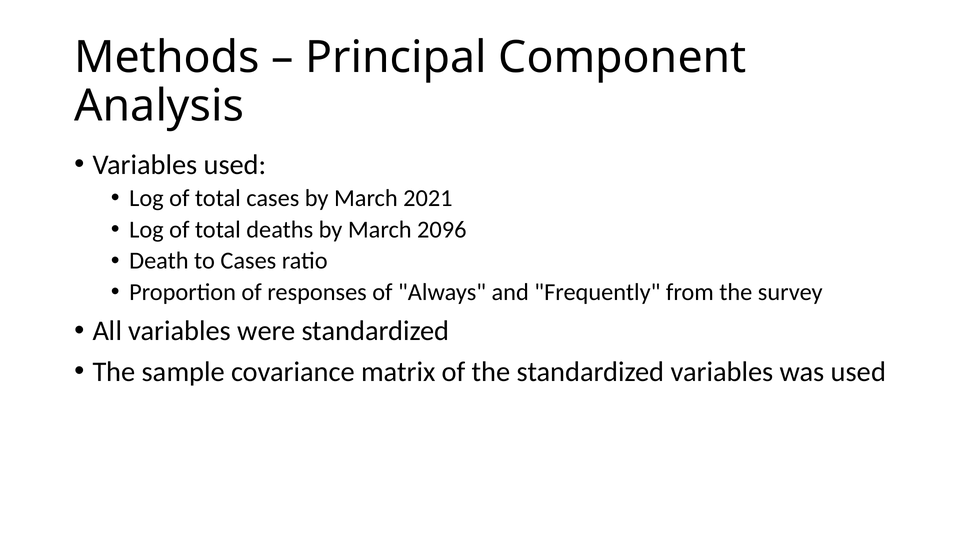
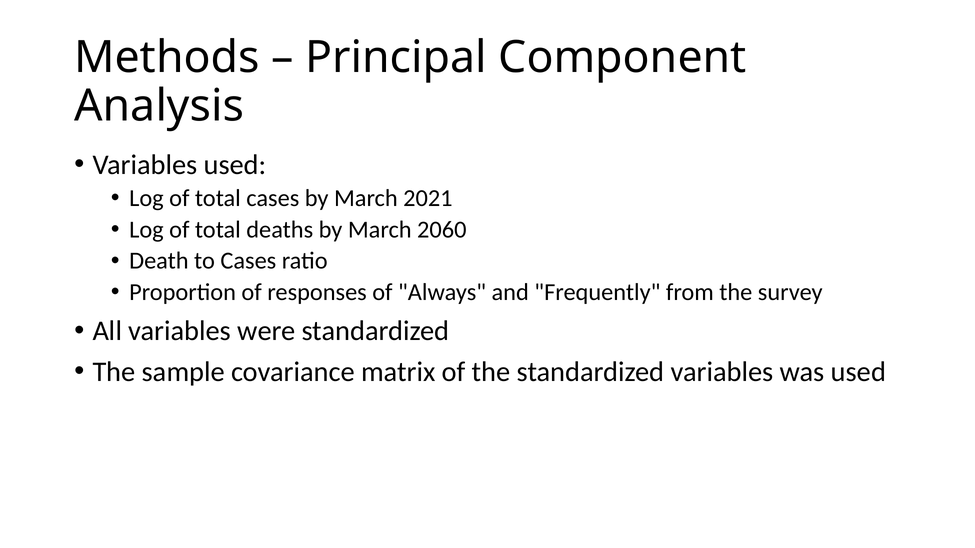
2096: 2096 -> 2060
